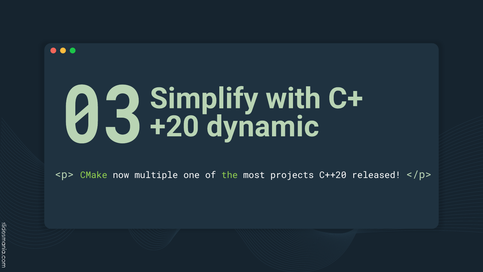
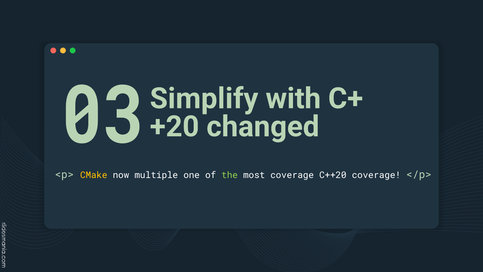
dynamic: dynamic -> changed
CMake colour: light green -> yellow
most projects: projects -> coverage
C++20 released: released -> coverage
